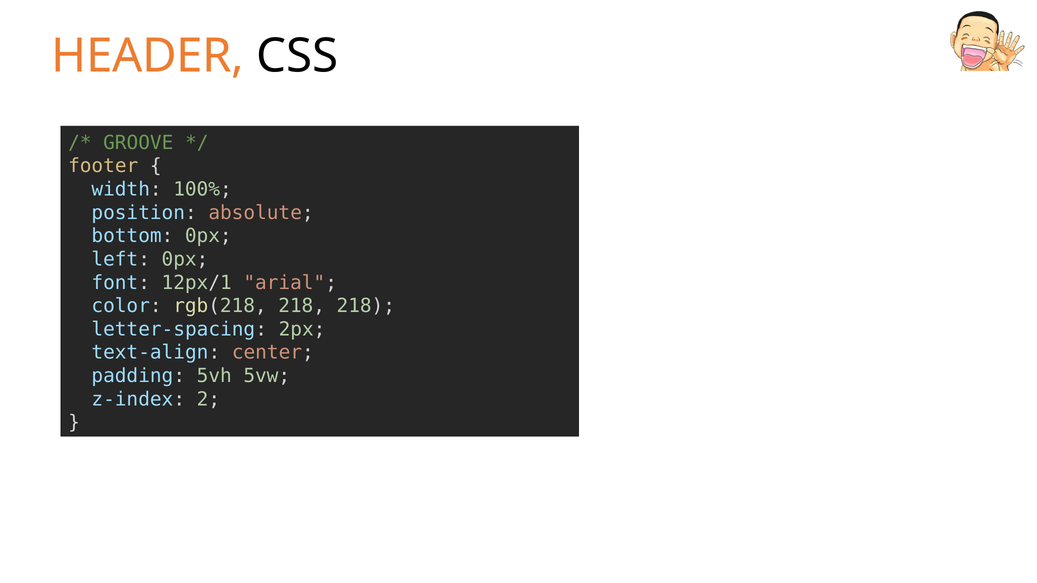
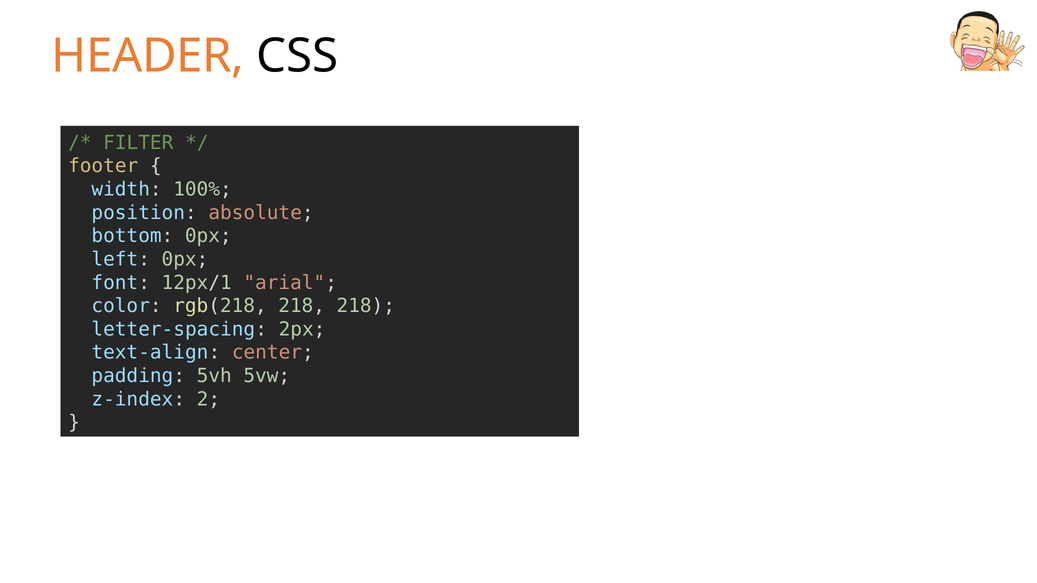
GROOVE: GROOVE -> FILTER
